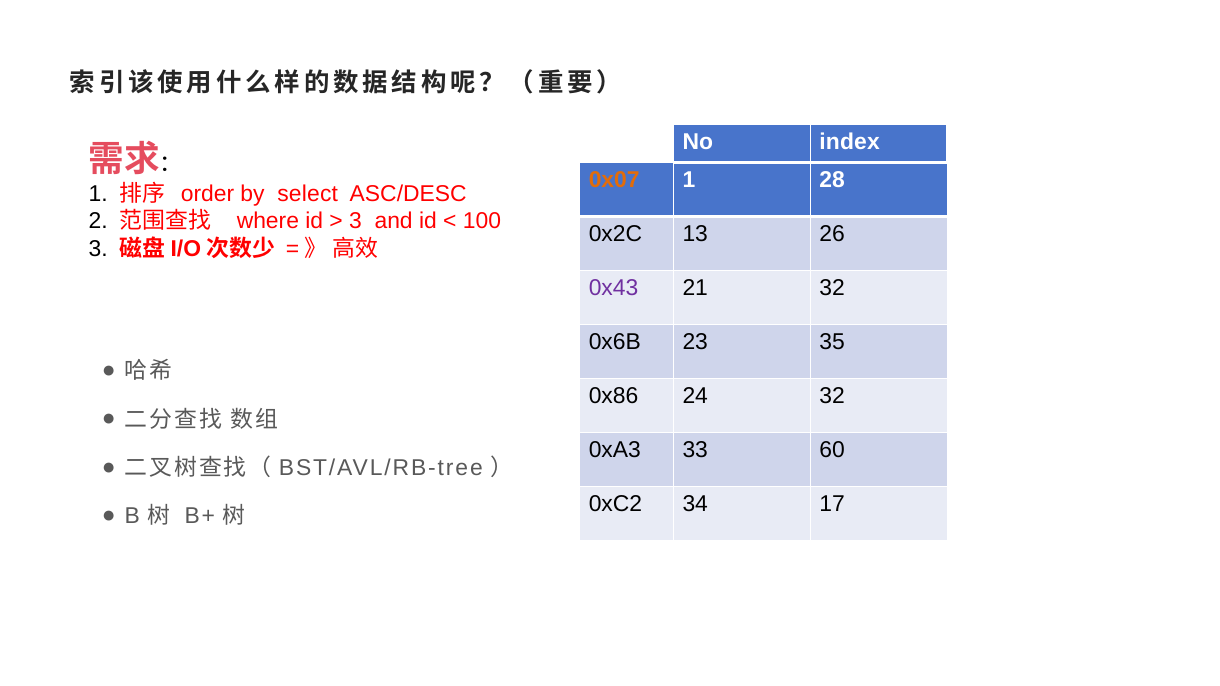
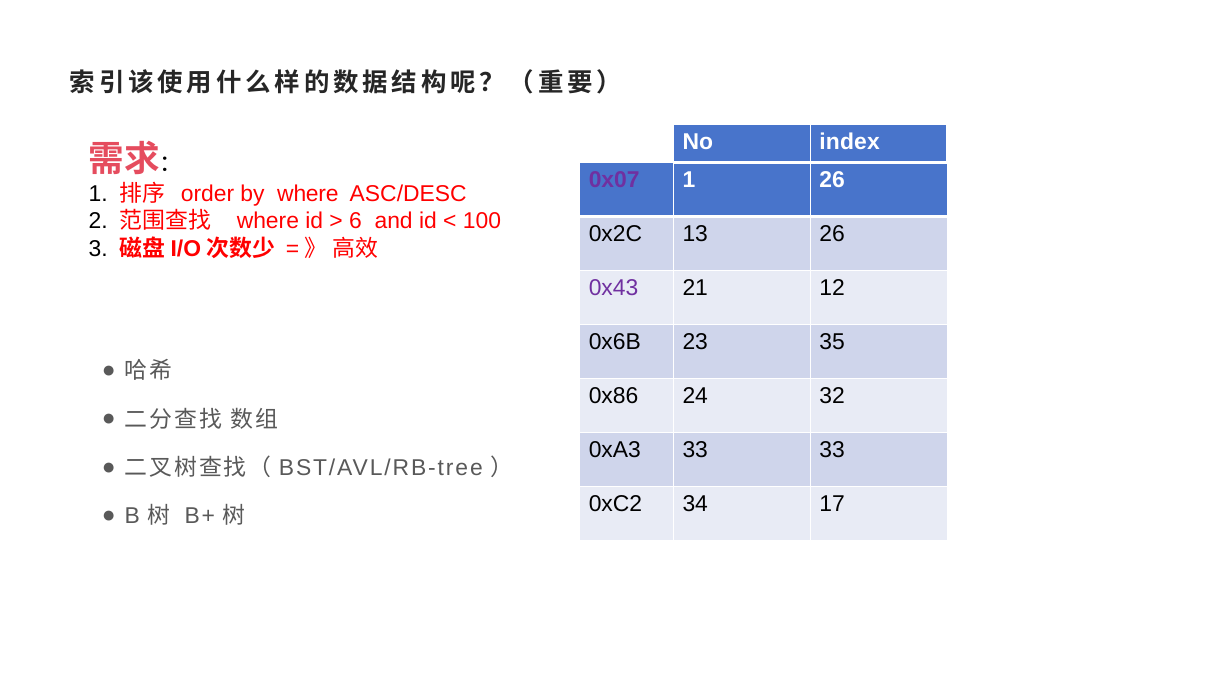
0x07 colour: orange -> purple
1 28: 28 -> 26
by select: select -> where
3 at (355, 221): 3 -> 6
21 32: 32 -> 12
33 60: 60 -> 33
